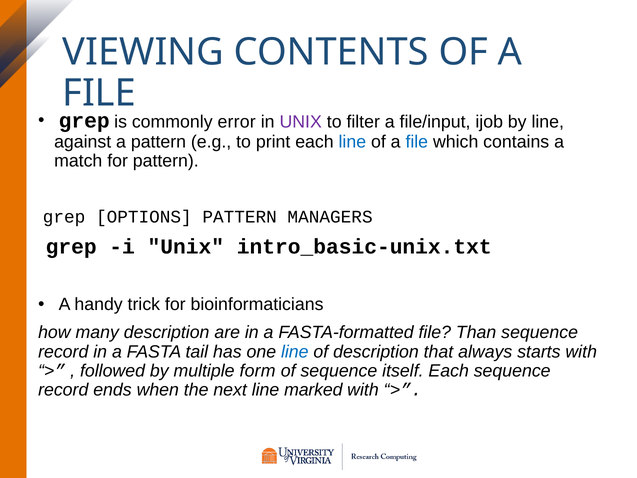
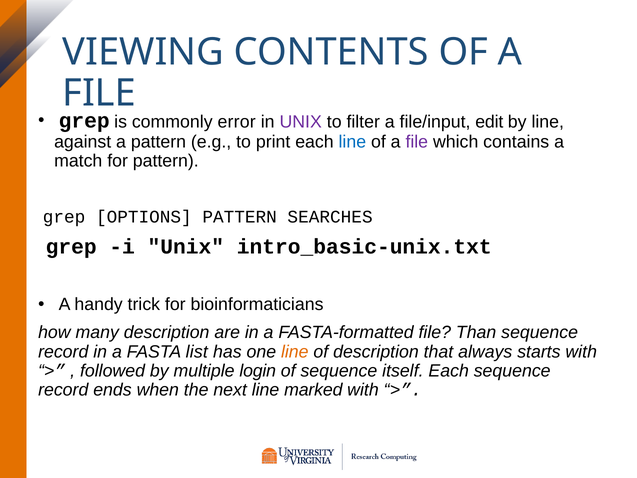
ijob: ijob -> edit
file at (417, 142) colour: blue -> purple
MANAGERS: MANAGERS -> SEARCHES
tail: tail -> list
line at (295, 352) colour: blue -> orange
form: form -> login
